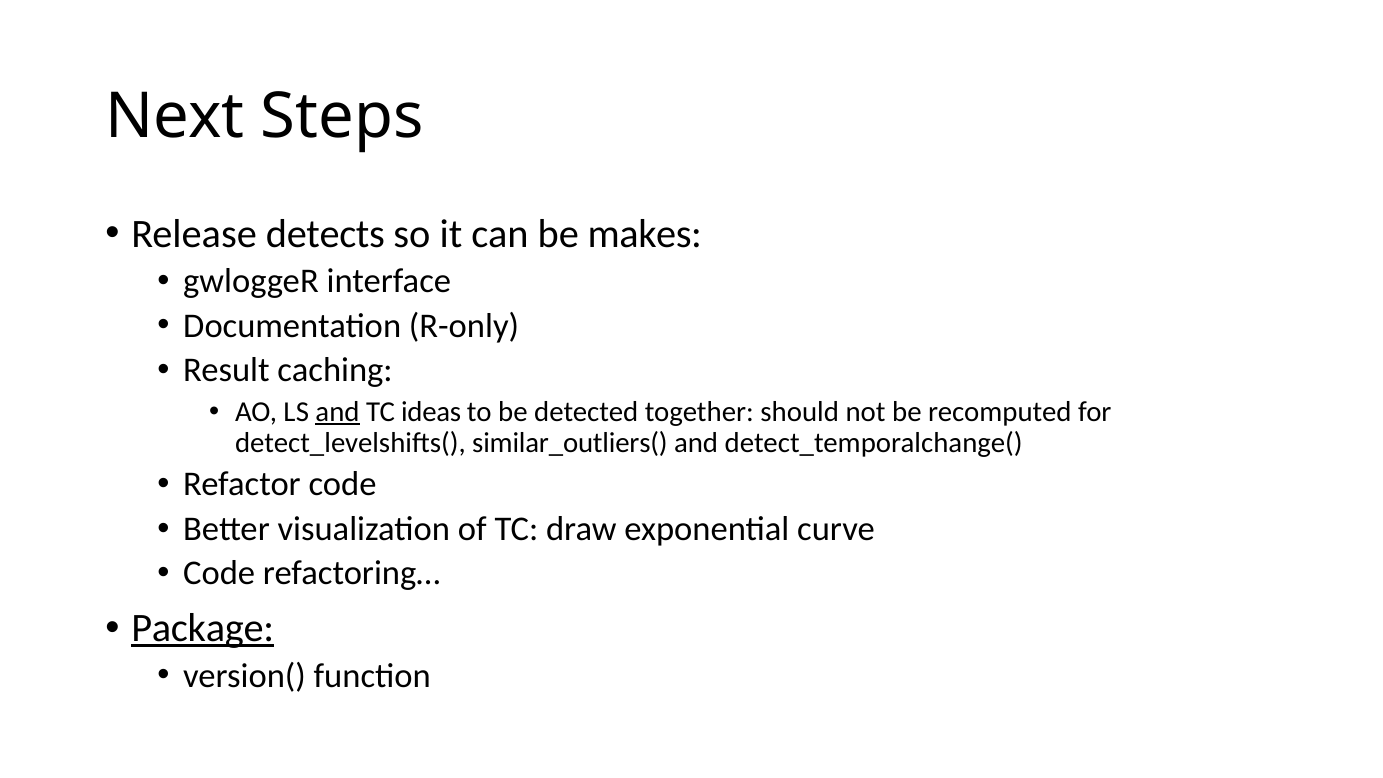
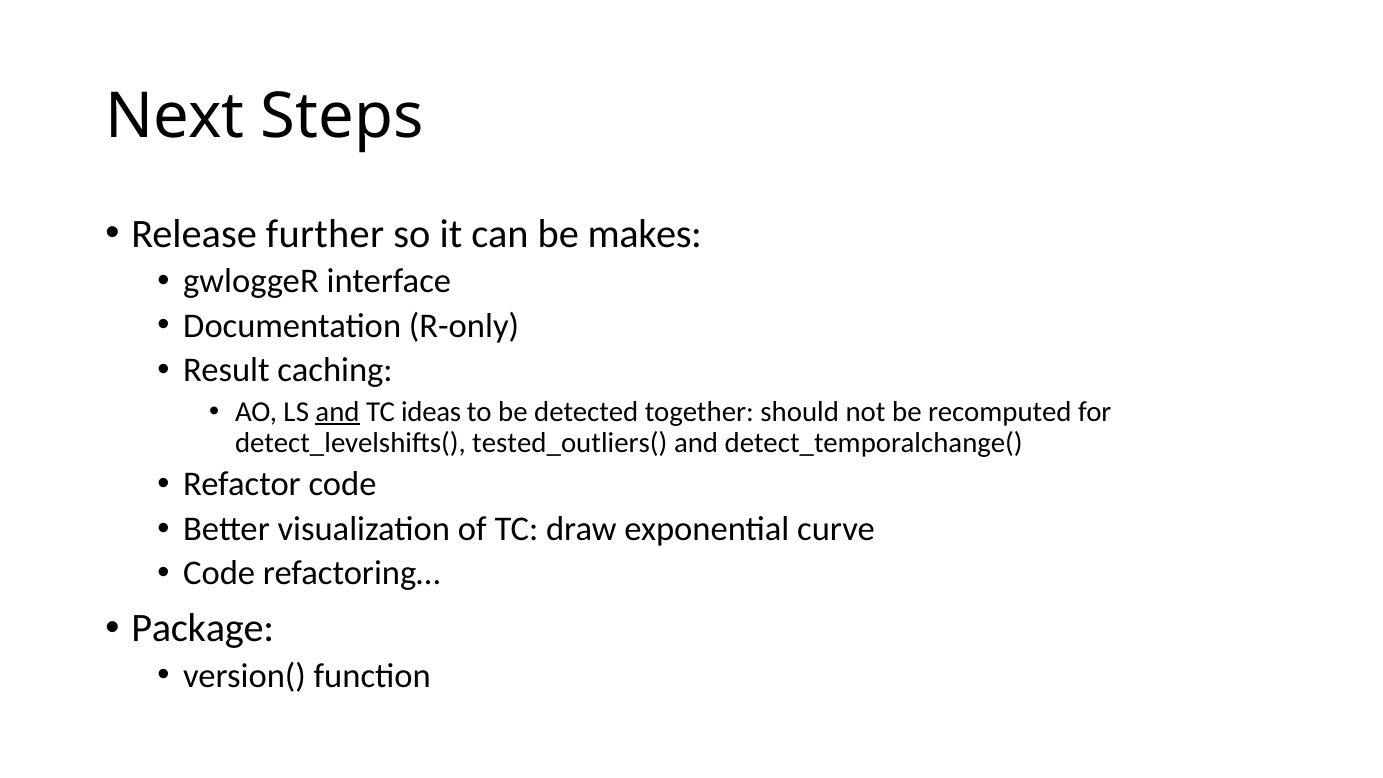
detects: detects -> further
similar_outliers(: similar_outliers( -> tested_outliers(
Package underline: present -> none
